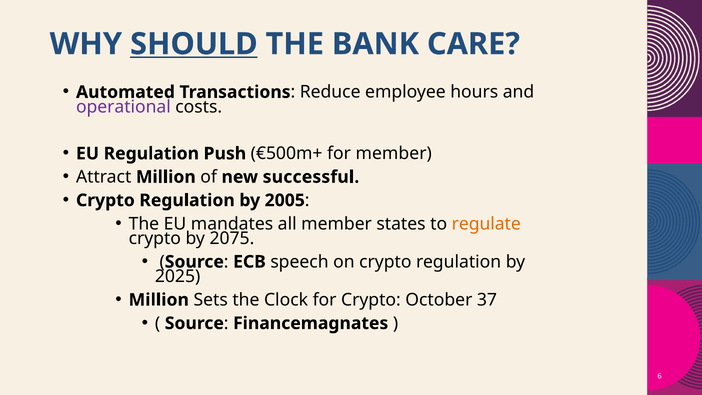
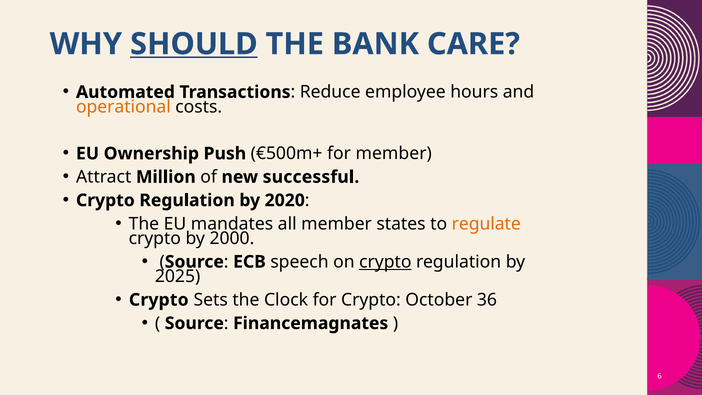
operational colour: purple -> orange
EU Regulation: Regulation -> Ownership
2005: 2005 -> 2020
2075: 2075 -> 2000
crypto at (385, 262) underline: none -> present
Million at (159, 300): Million -> Crypto
37: 37 -> 36
